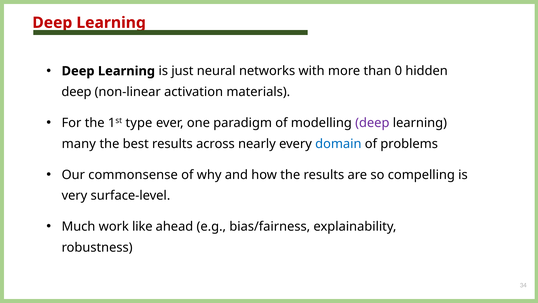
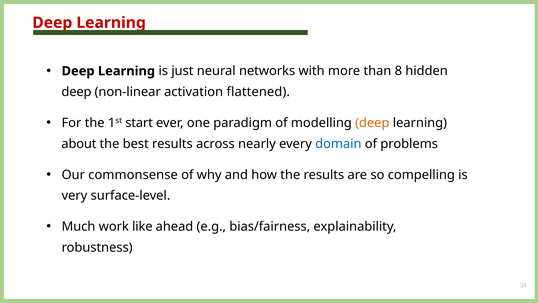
0: 0 -> 8
materials: materials -> flattened
type: type -> start
deep at (372, 123) colour: purple -> orange
many: many -> about
